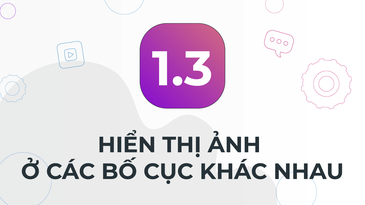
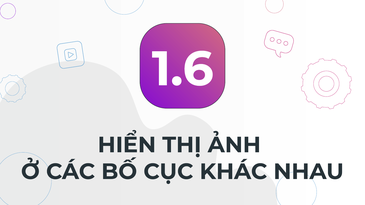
1.3: 1.3 -> 1.6
